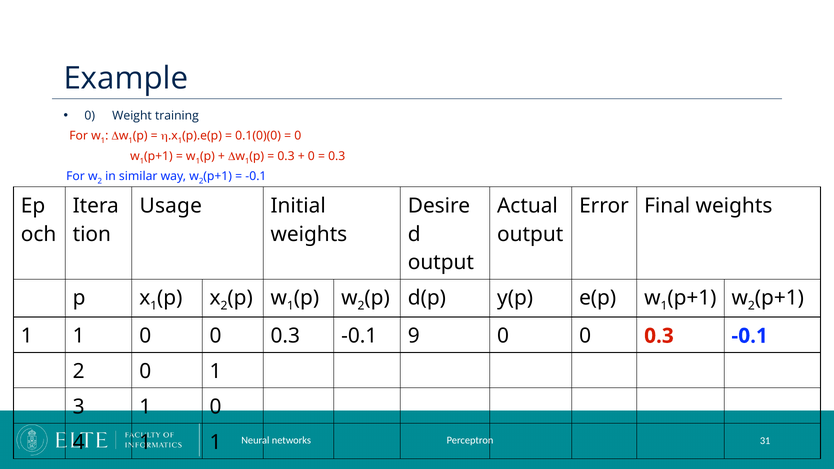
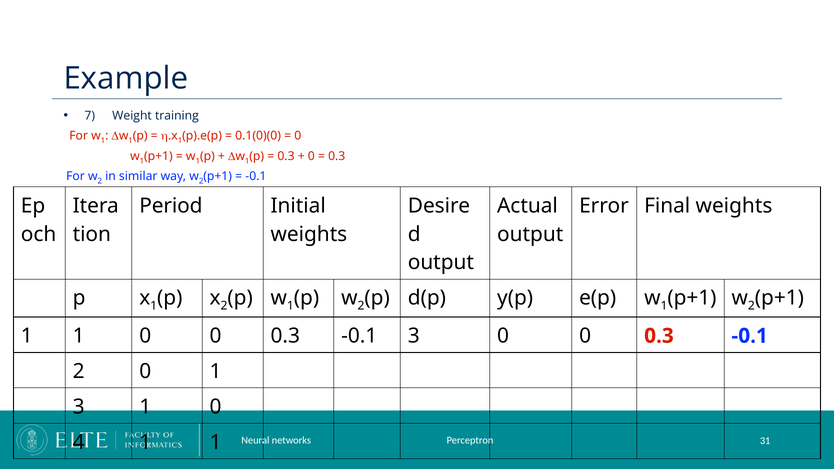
0 at (90, 116): 0 -> 7
Usage: Usage -> Period
-0.1 9: 9 -> 3
